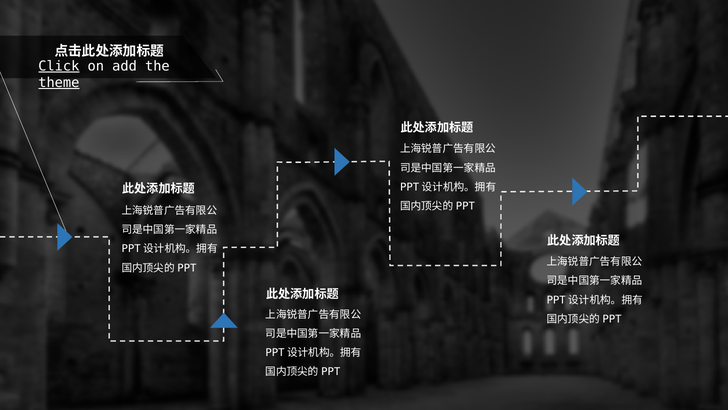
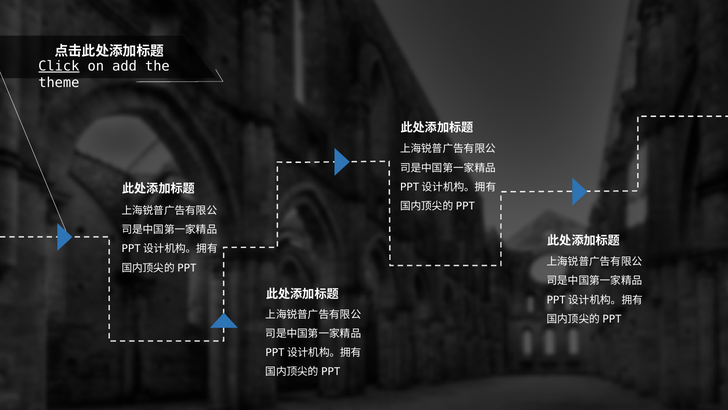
theme underline: present -> none
